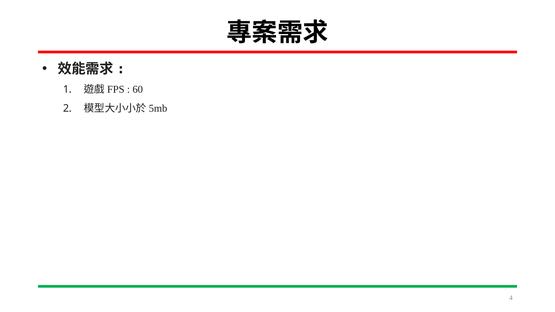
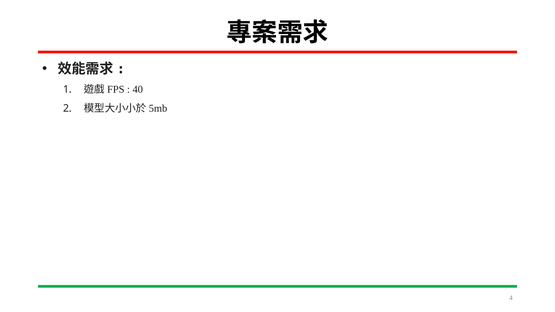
60: 60 -> 40
